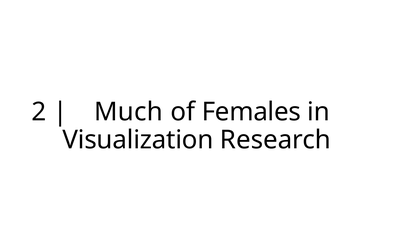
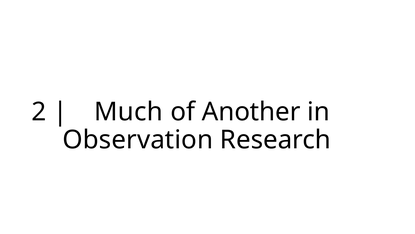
Females: Females -> Another
Visualization: Visualization -> Observation
